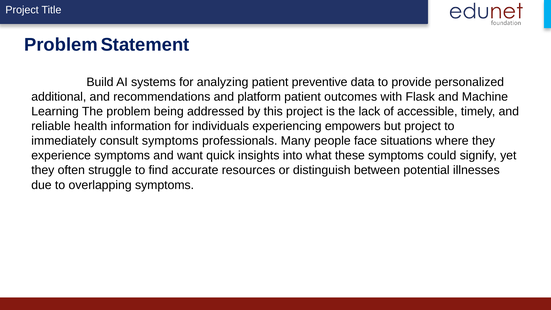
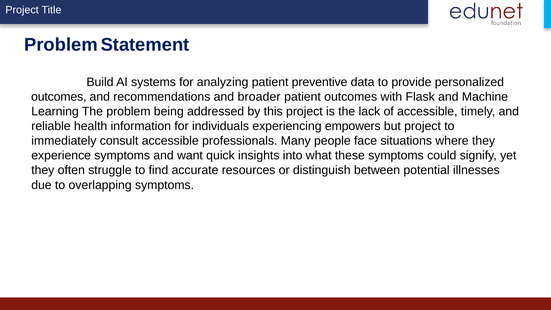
additional at (59, 97): additional -> outcomes
platform: platform -> broader
consult symptoms: symptoms -> accessible
